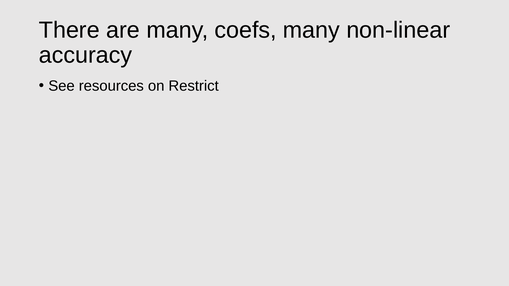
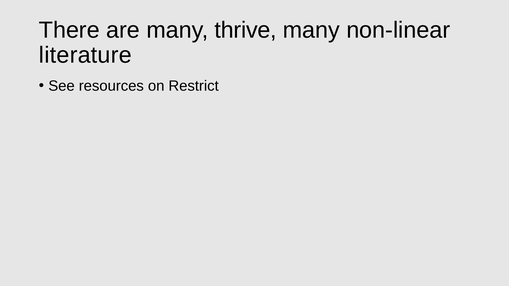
coefs: coefs -> thrive
accuracy: accuracy -> literature
